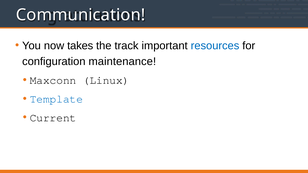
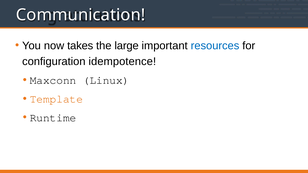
track: track -> large
maintenance: maintenance -> idempotence
Template colour: blue -> orange
Current: Current -> Runtime
